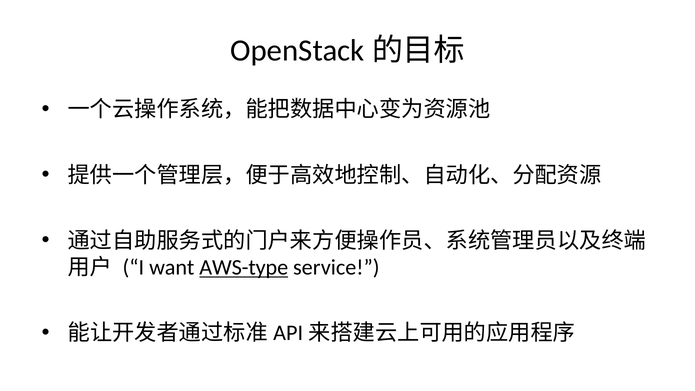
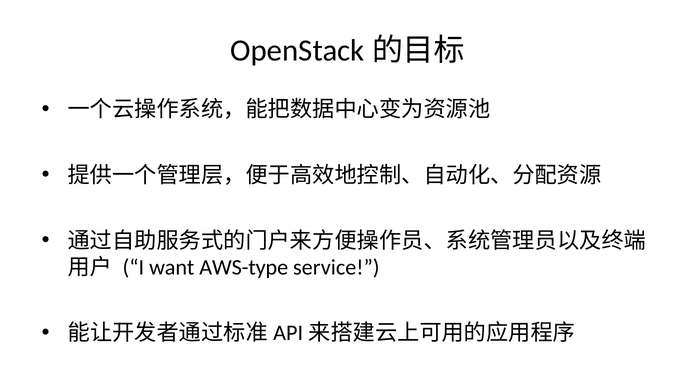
AWS-type underline: present -> none
